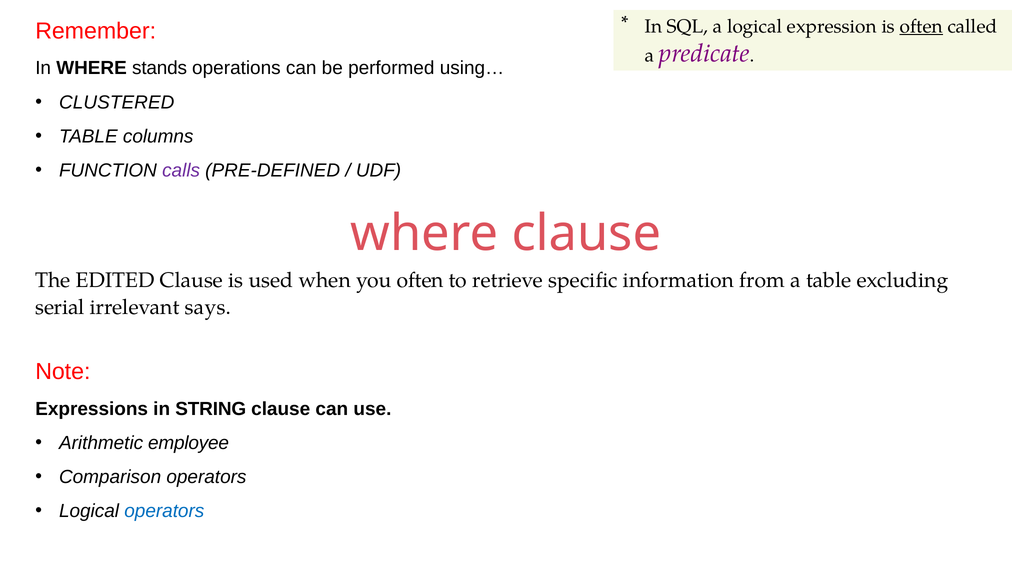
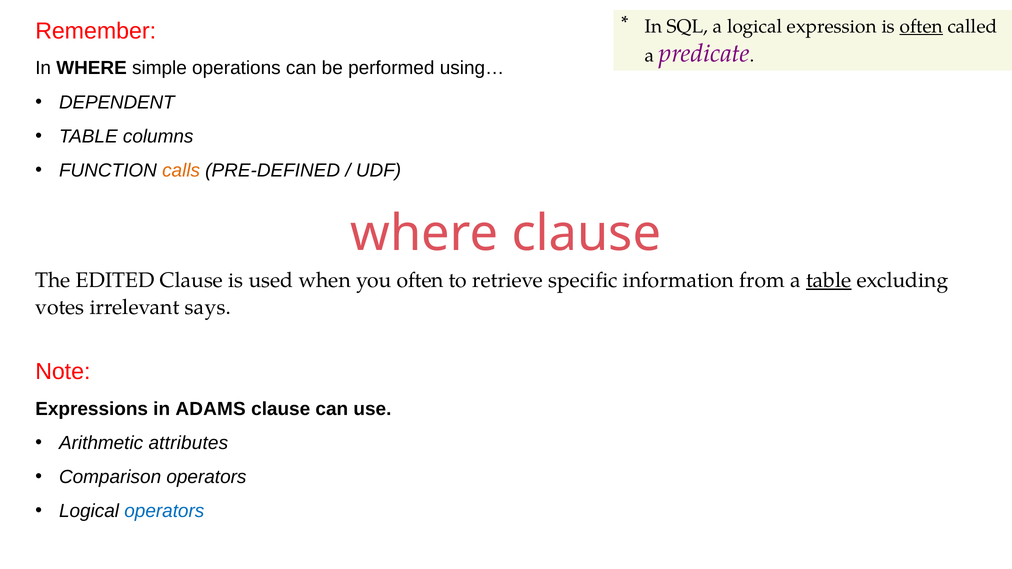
stands: stands -> simple
CLUSTERED: CLUSTERED -> DEPENDENT
calls colour: purple -> orange
table at (829, 280) underline: none -> present
serial: serial -> votes
STRING: STRING -> ADAMS
employee: employee -> attributes
